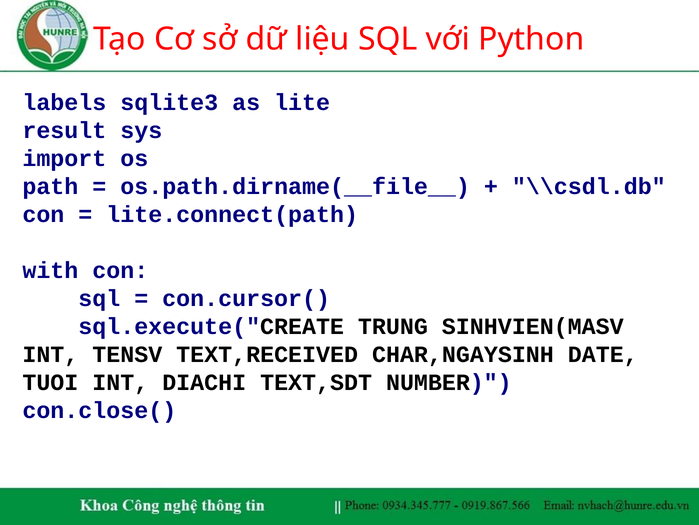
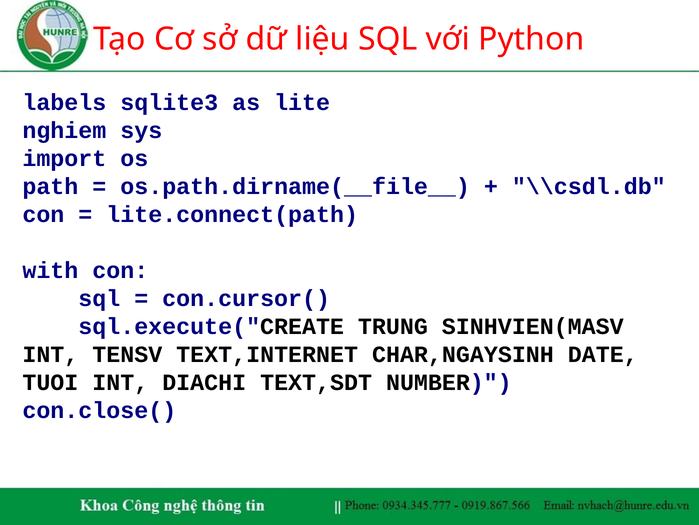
result: result -> nghiem
TEXT,RECEIVED: TEXT,RECEIVED -> TEXT,INTERNET
